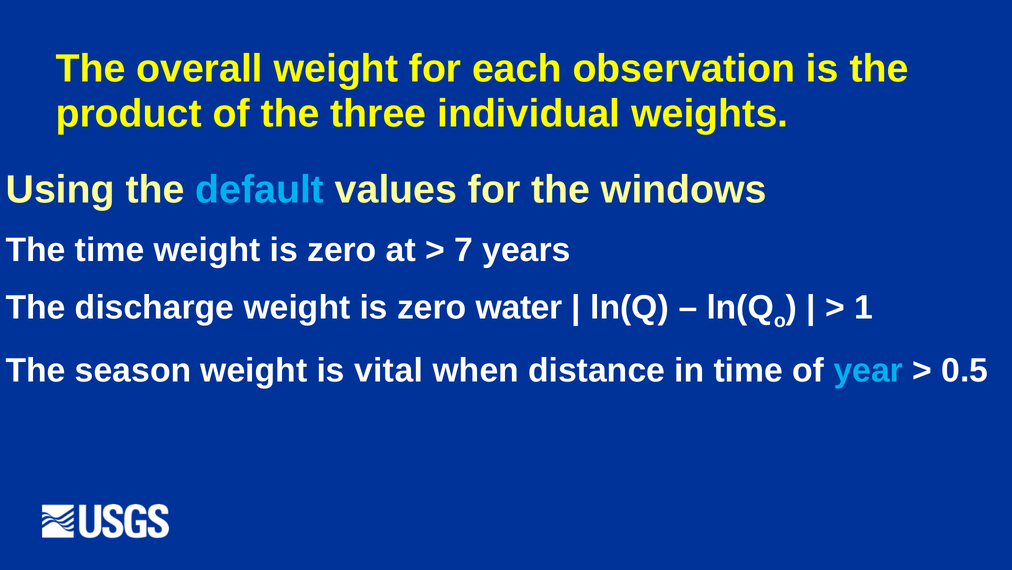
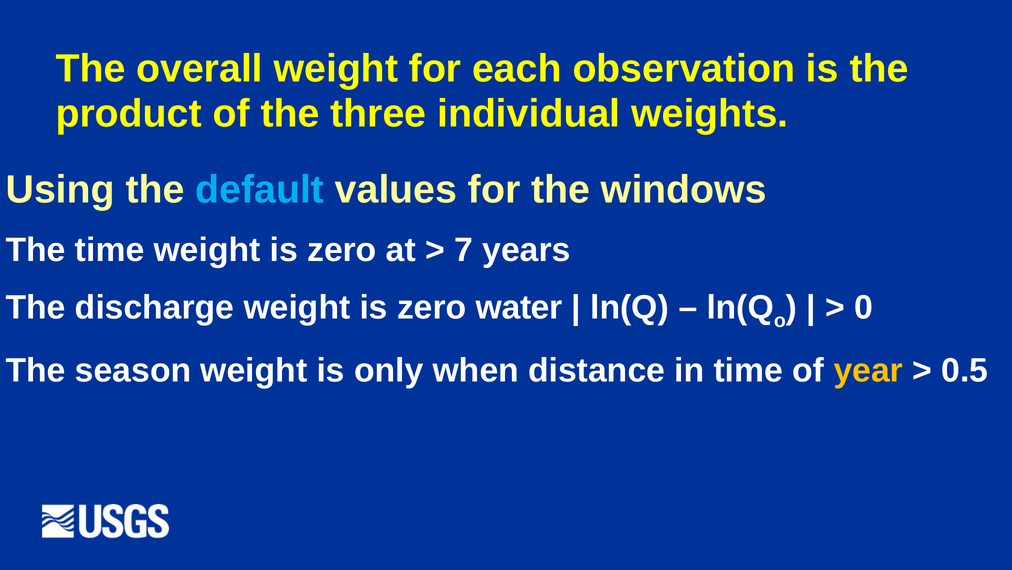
1: 1 -> 0
vital: vital -> only
year colour: light blue -> yellow
